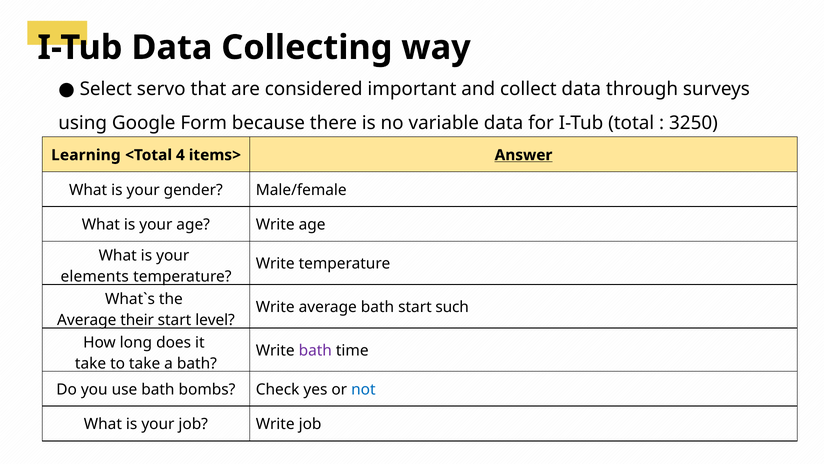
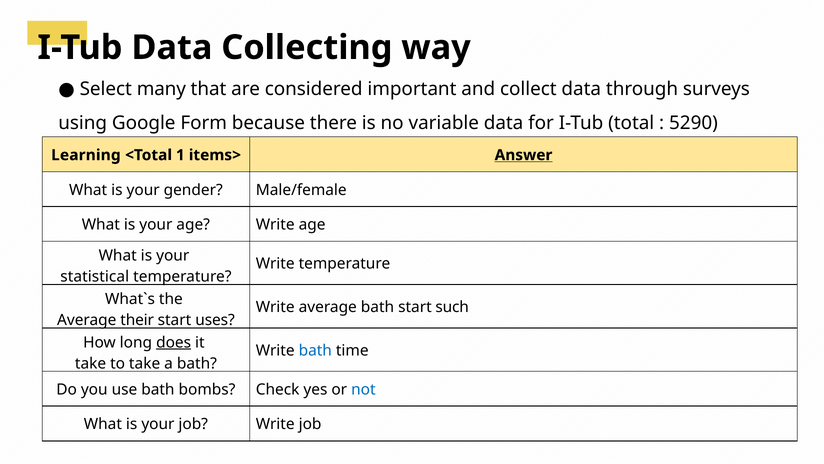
servo: servo -> many
3250: 3250 -> 5290
4: 4 -> 1
elements: elements -> statistical
level: level -> uses
does underline: none -> present
bath at (315, 350) colour: purple -> blue
